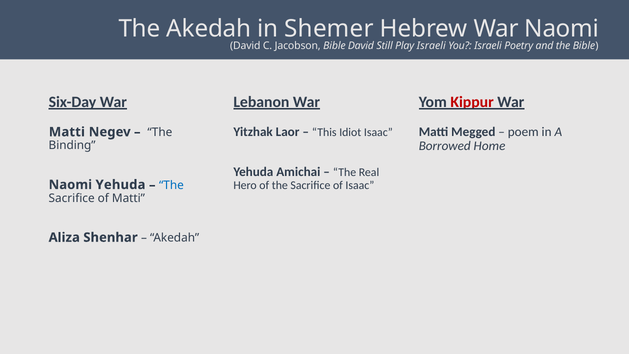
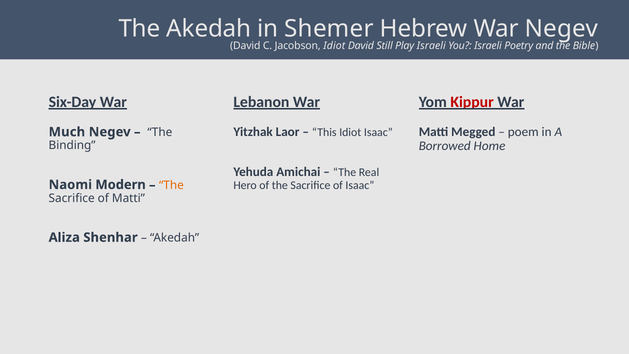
War Naomi: Naomi -> Negev
Jacobson Bible: Bible -> Idiot
Matti at (67, 132): Matti -> Much
Naomi Yehuda: Yehuda -> Modern
The at (171, 185) colour: blue -> orange
